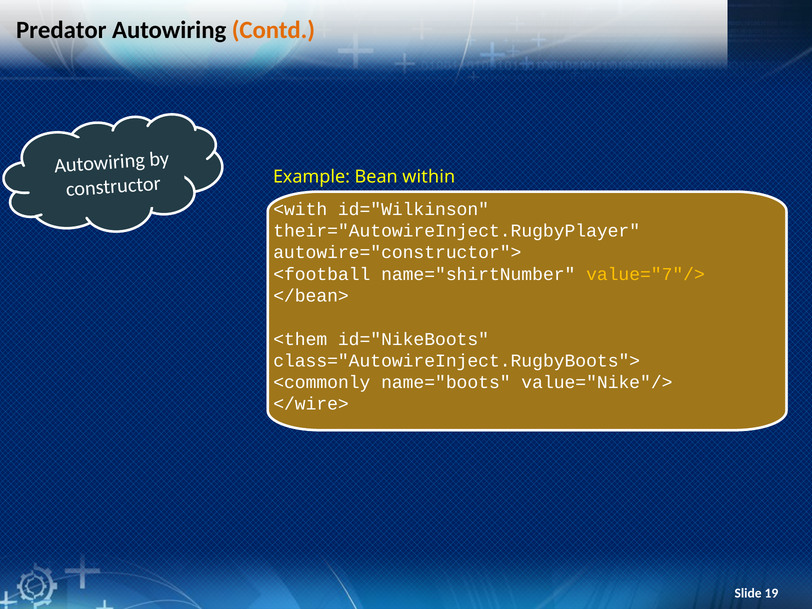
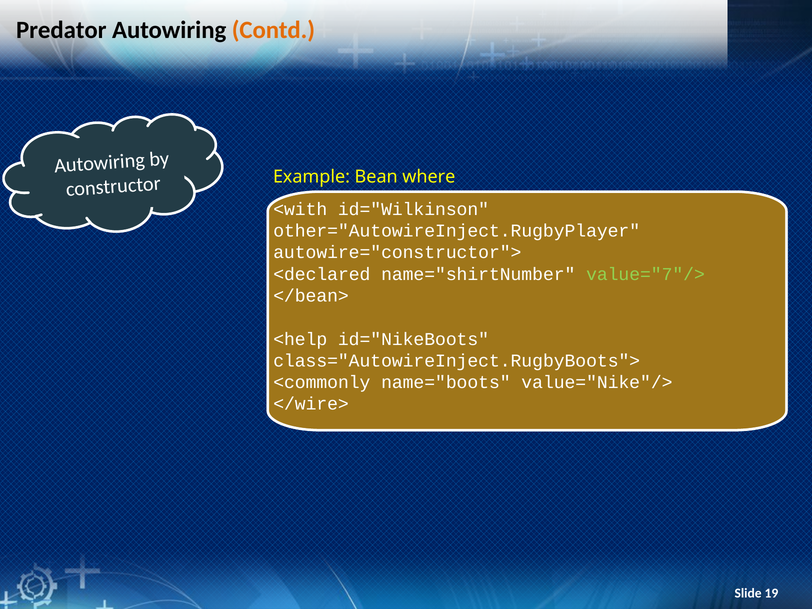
within: within -> where
their="AutowireInject.RugbyPlayer: their="AutowireInject.RugbyPlayer -> other="AutowireInject.RugbyPlayer
<football: <football -> <declared
value="7"/> colour: yellow -> light green
<them: <them -> <help
